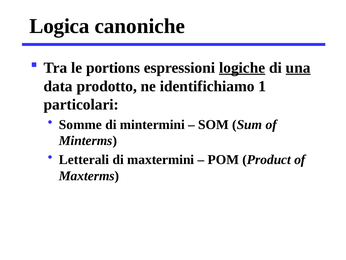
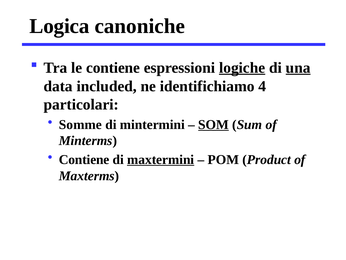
le portions: portions -> contiene
prodotto: prodotto -> included
1: 1 -> 4
SOM underline: none -> present
Letterali at (84, 159): Letterali -> Contiene
maxtermini underline: none -> present
